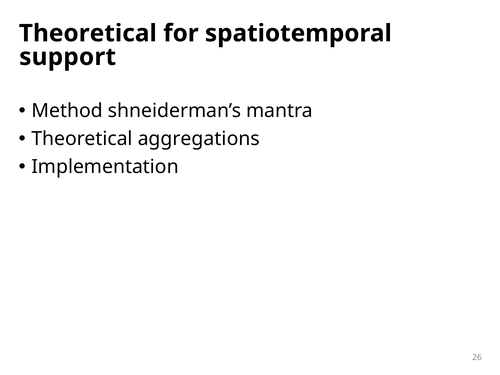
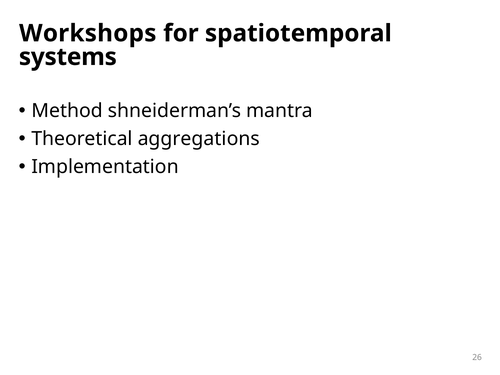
Theoretical at (88, 33): Theoretical -> Workshops
support: support -> systems
